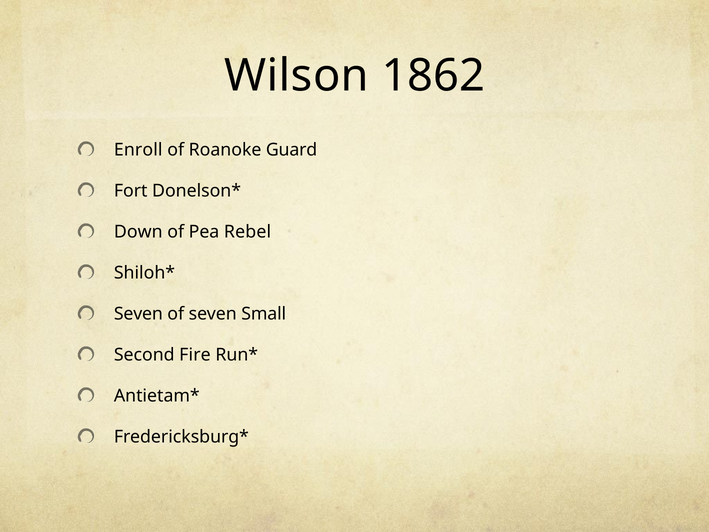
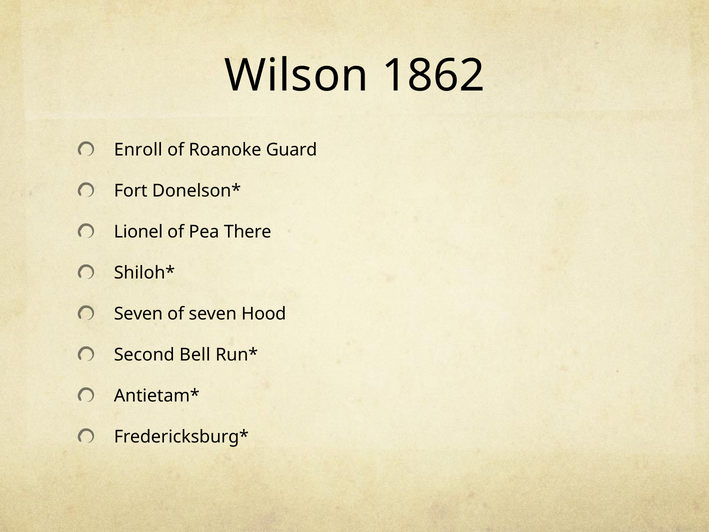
Down: Down -> Lionel
Rebel: Rebel -> There
Small: Small -> Hood
Fire: Fire -> Bell
